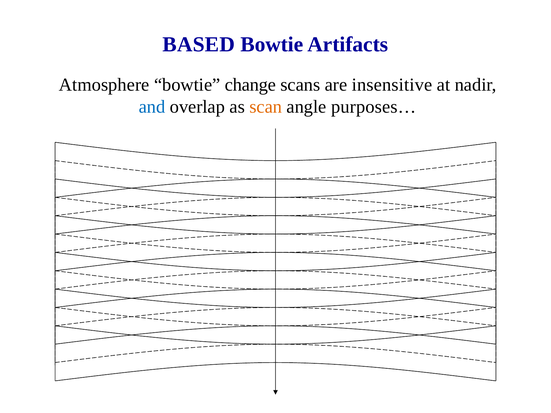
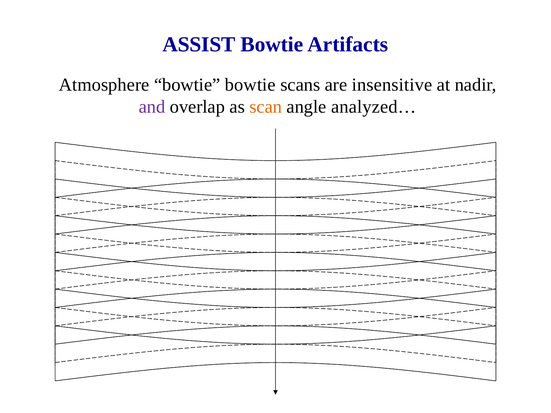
BASED: BASED -> ASSIST
bowtie change: change -> bowtie
and colour: blue -> purple
purposes…: purposes… -> analyzed…
